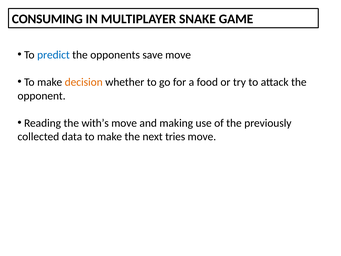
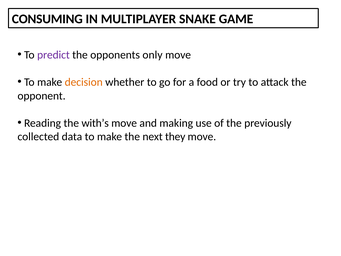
predict colour: blue -> purple
save: save -> only
tries: tries -> they
